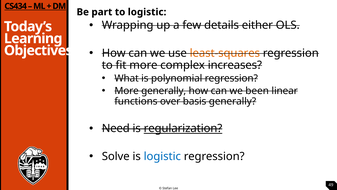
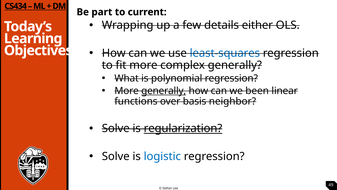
to logistic: logistic -> current
least-squares colour: orange -> blue
complex increases: increases -> generally
generally at (164, 91) underline: none -> present
basis generally: generally -> neighbor
Need at (116, 128): Need -> Solve
